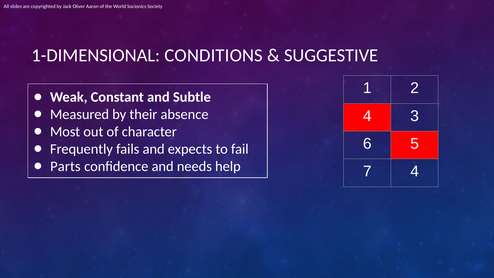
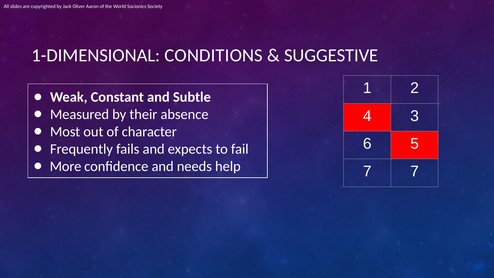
Parts: Parts -> More
7 4: 4 -> 7
